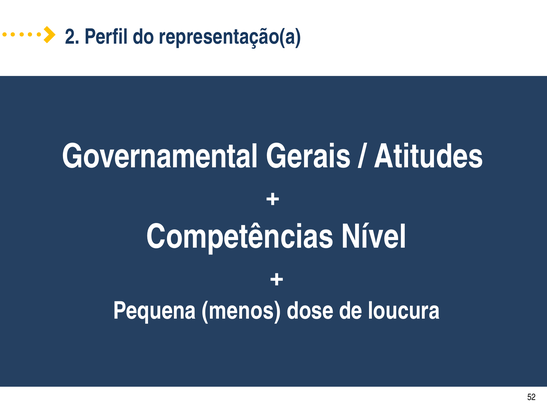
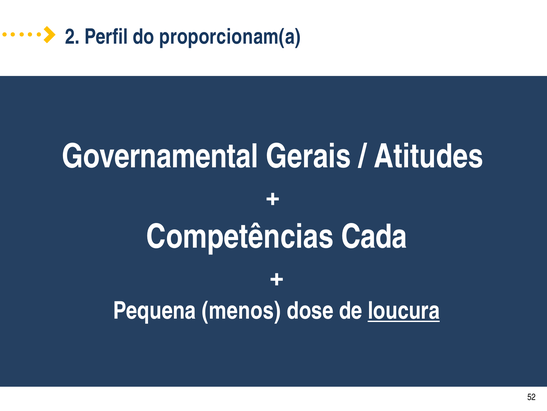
representação(a: representação(a -> proporcionam(a
Nível: Nível -> Cada
loucura underline: none -> present
